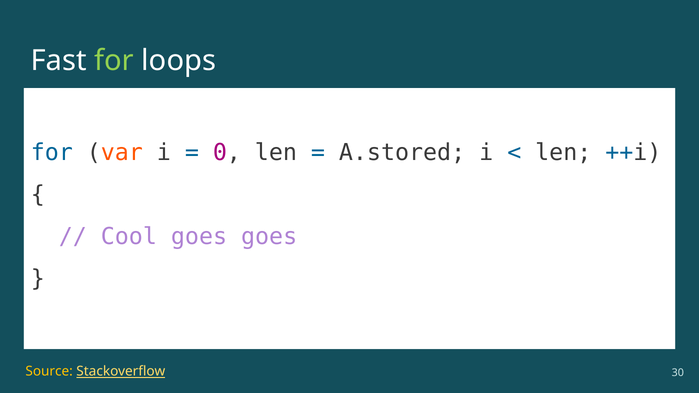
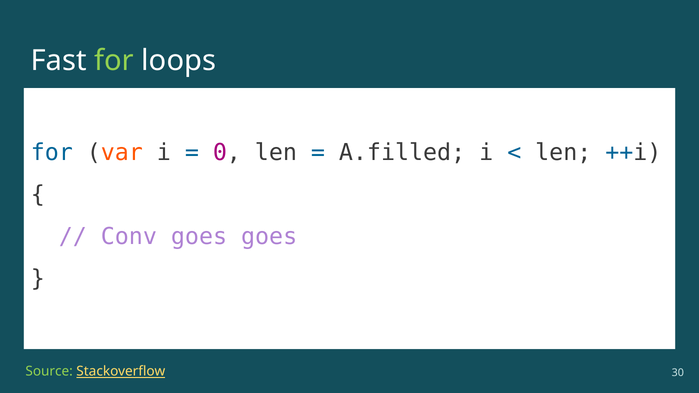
A.stored: A.stored -> A.filled
Cool: Cool -> Conv
Source colour: yellow -> light green
